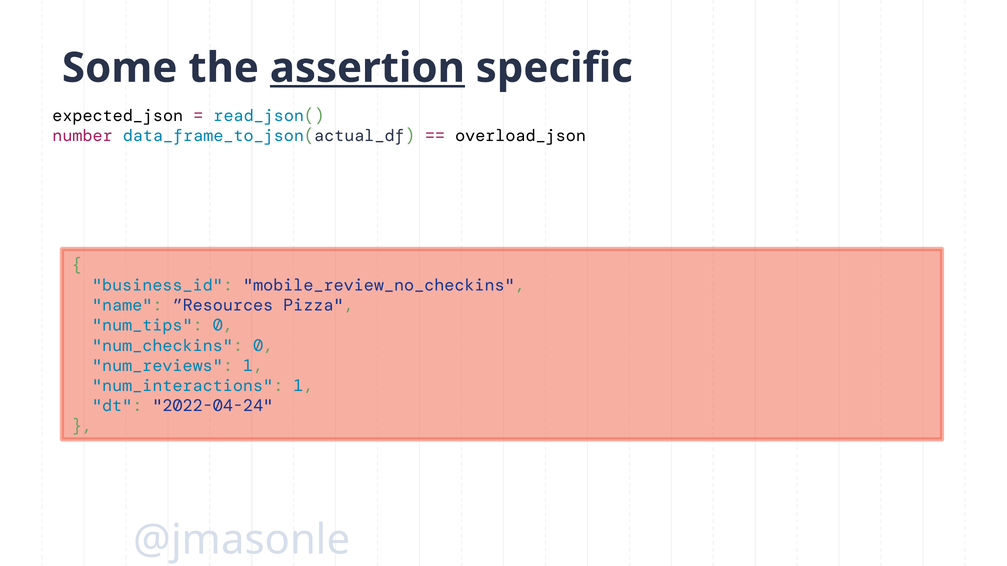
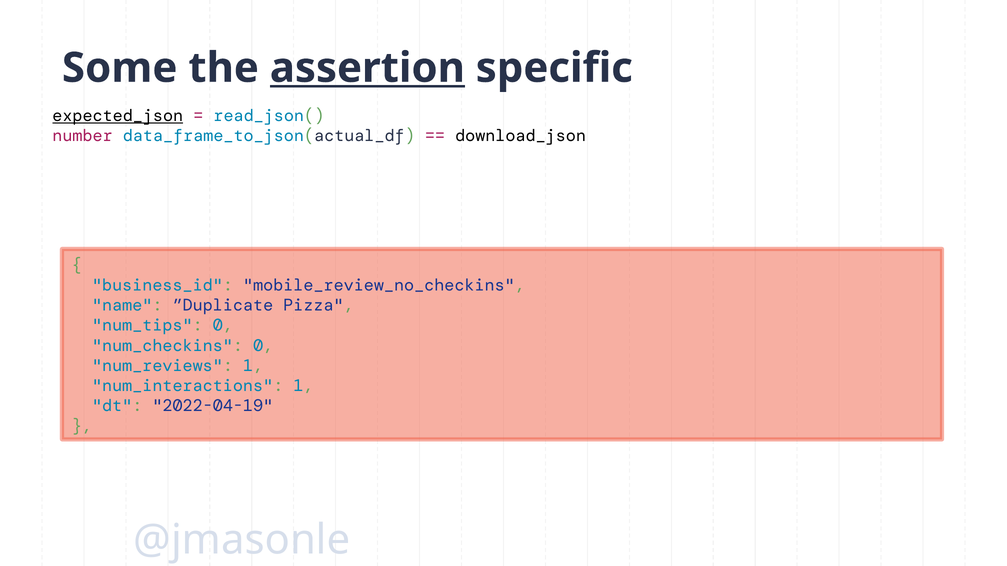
expected_json underline: none -> present
overload_json: overload_json -> download_json
”Resources: ”Resources -> ”Duplicate
2022-04-24: 2022-04-24 -> 2022-04-19
